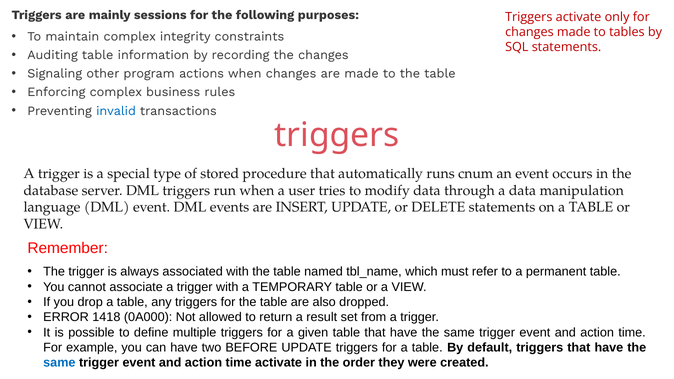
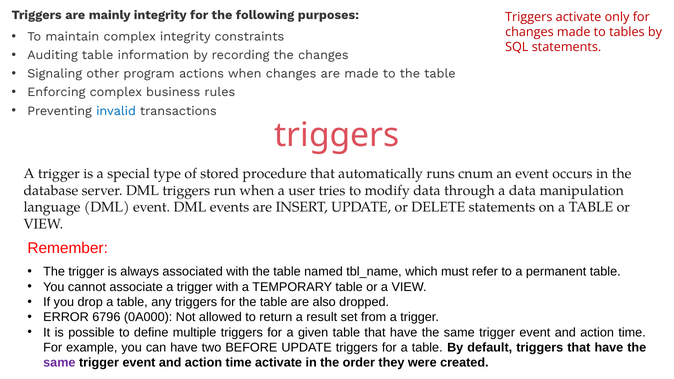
mainly sessions: sessions -> integrity
1418: 1418 -> 6796
same at (59, 363) colour: blue -> purple
